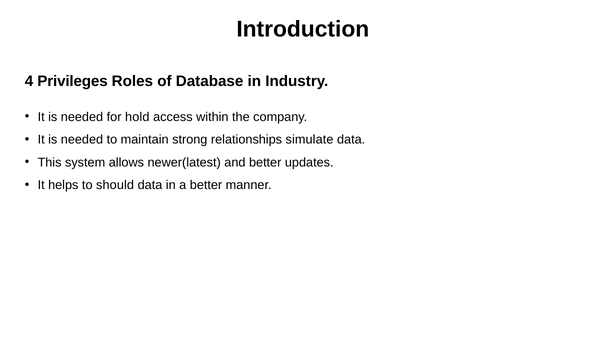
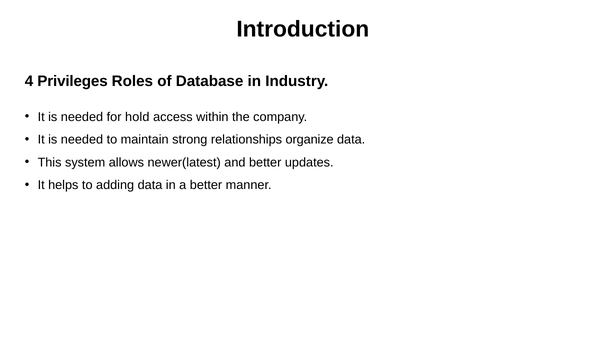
simulate: simulate -> organize
should: should -> adding
